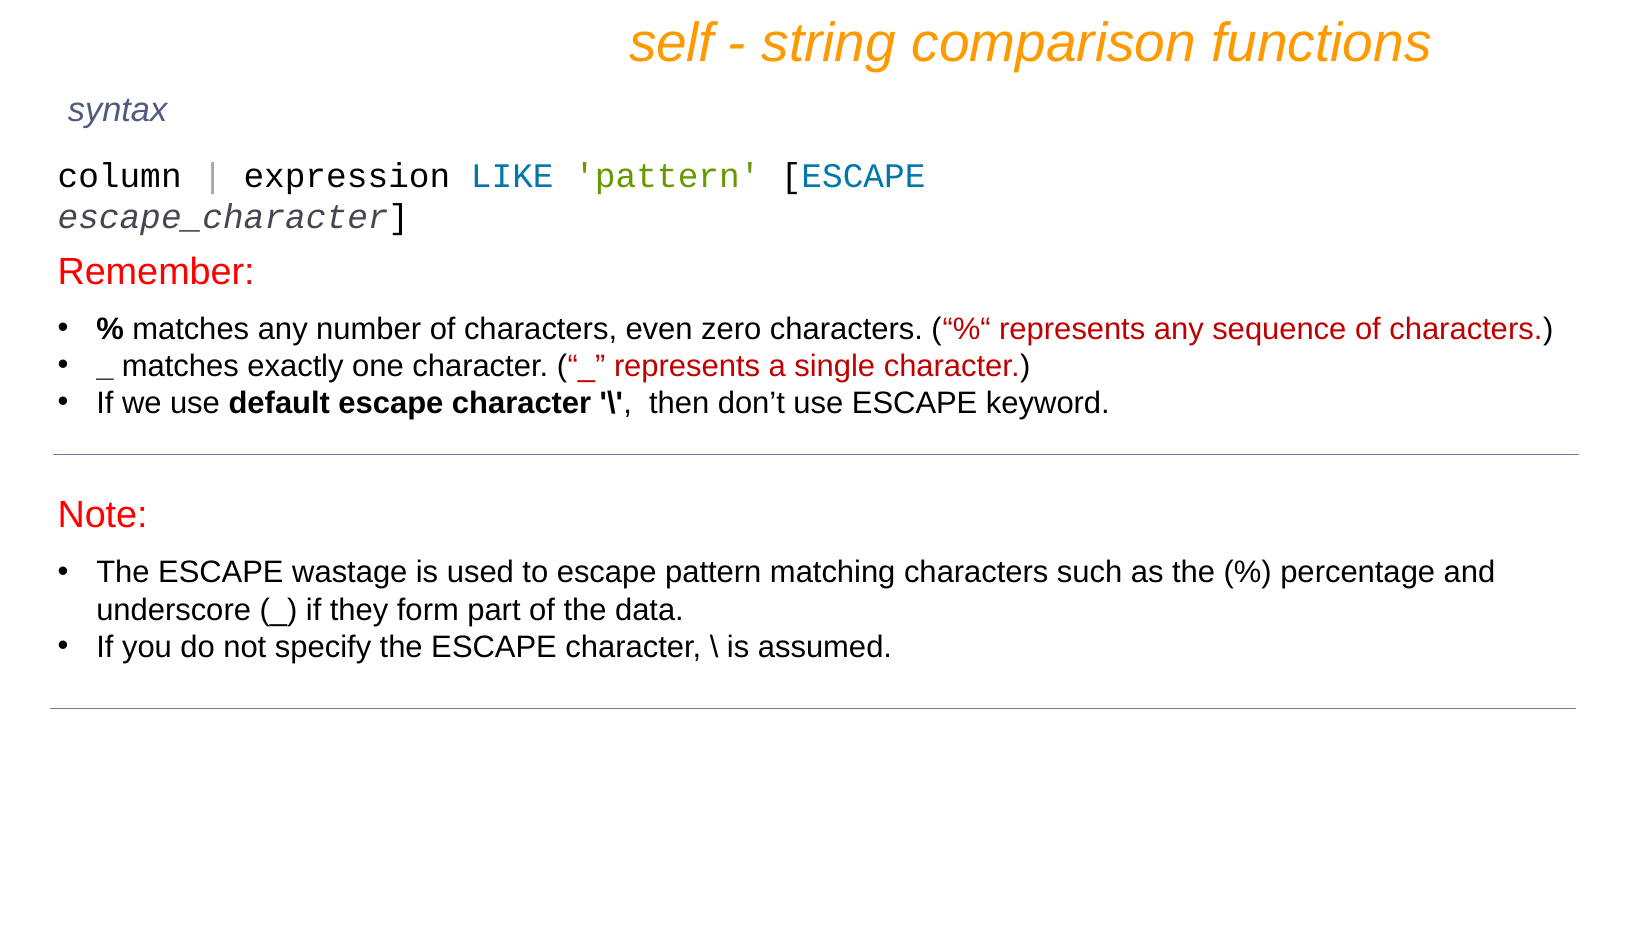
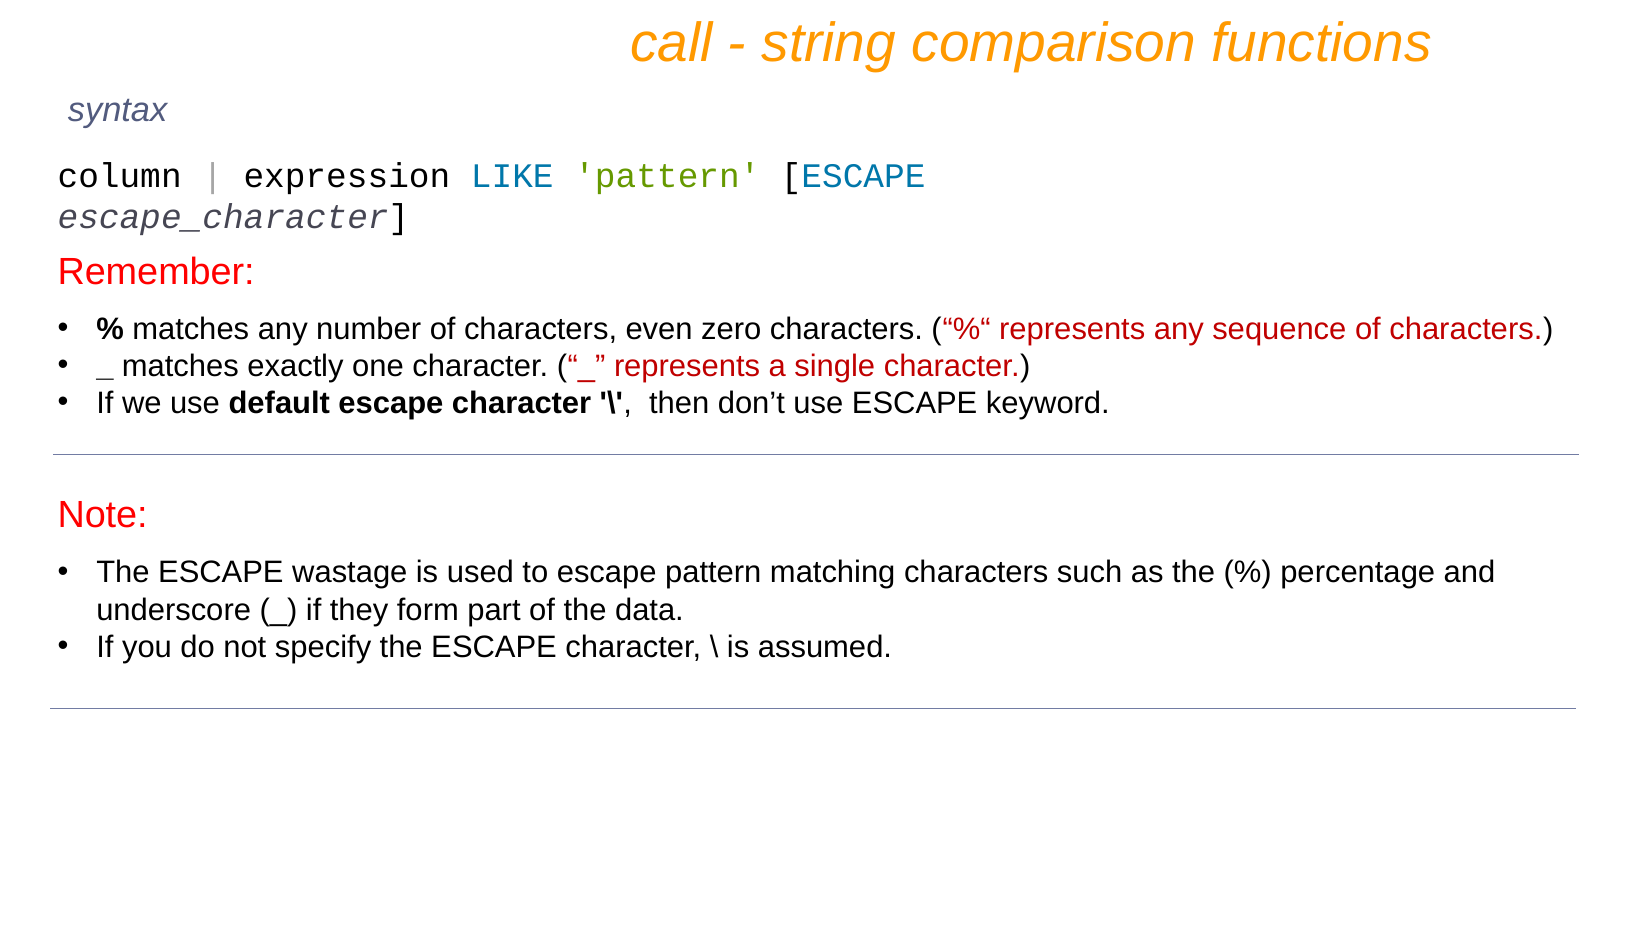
self: self -> call
